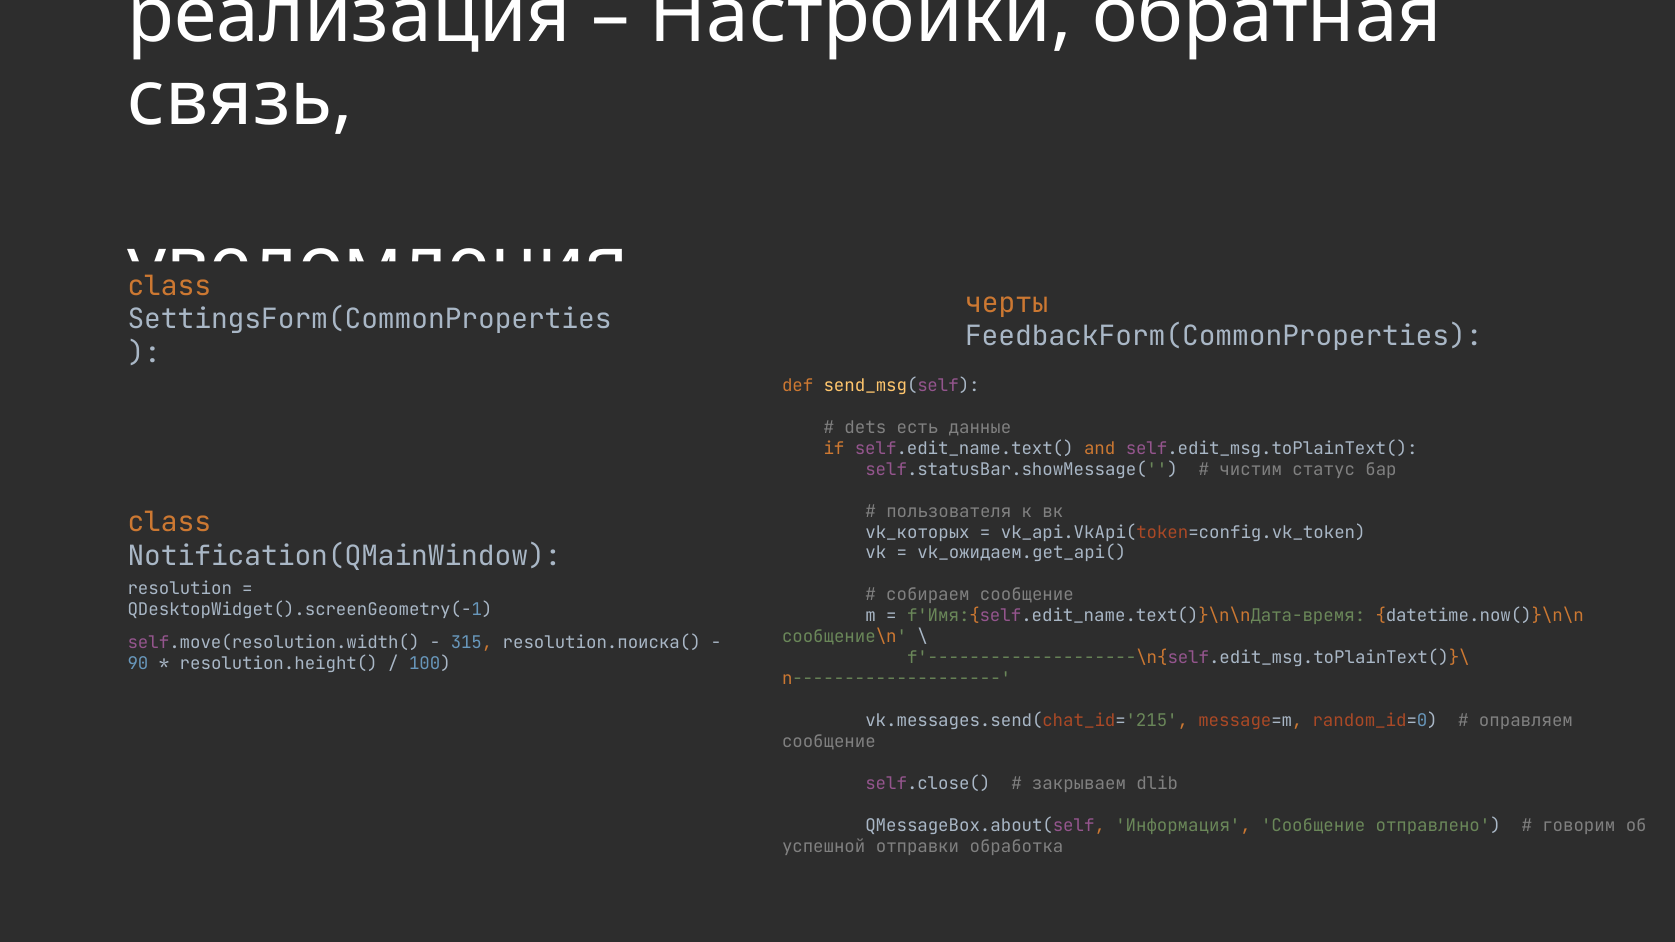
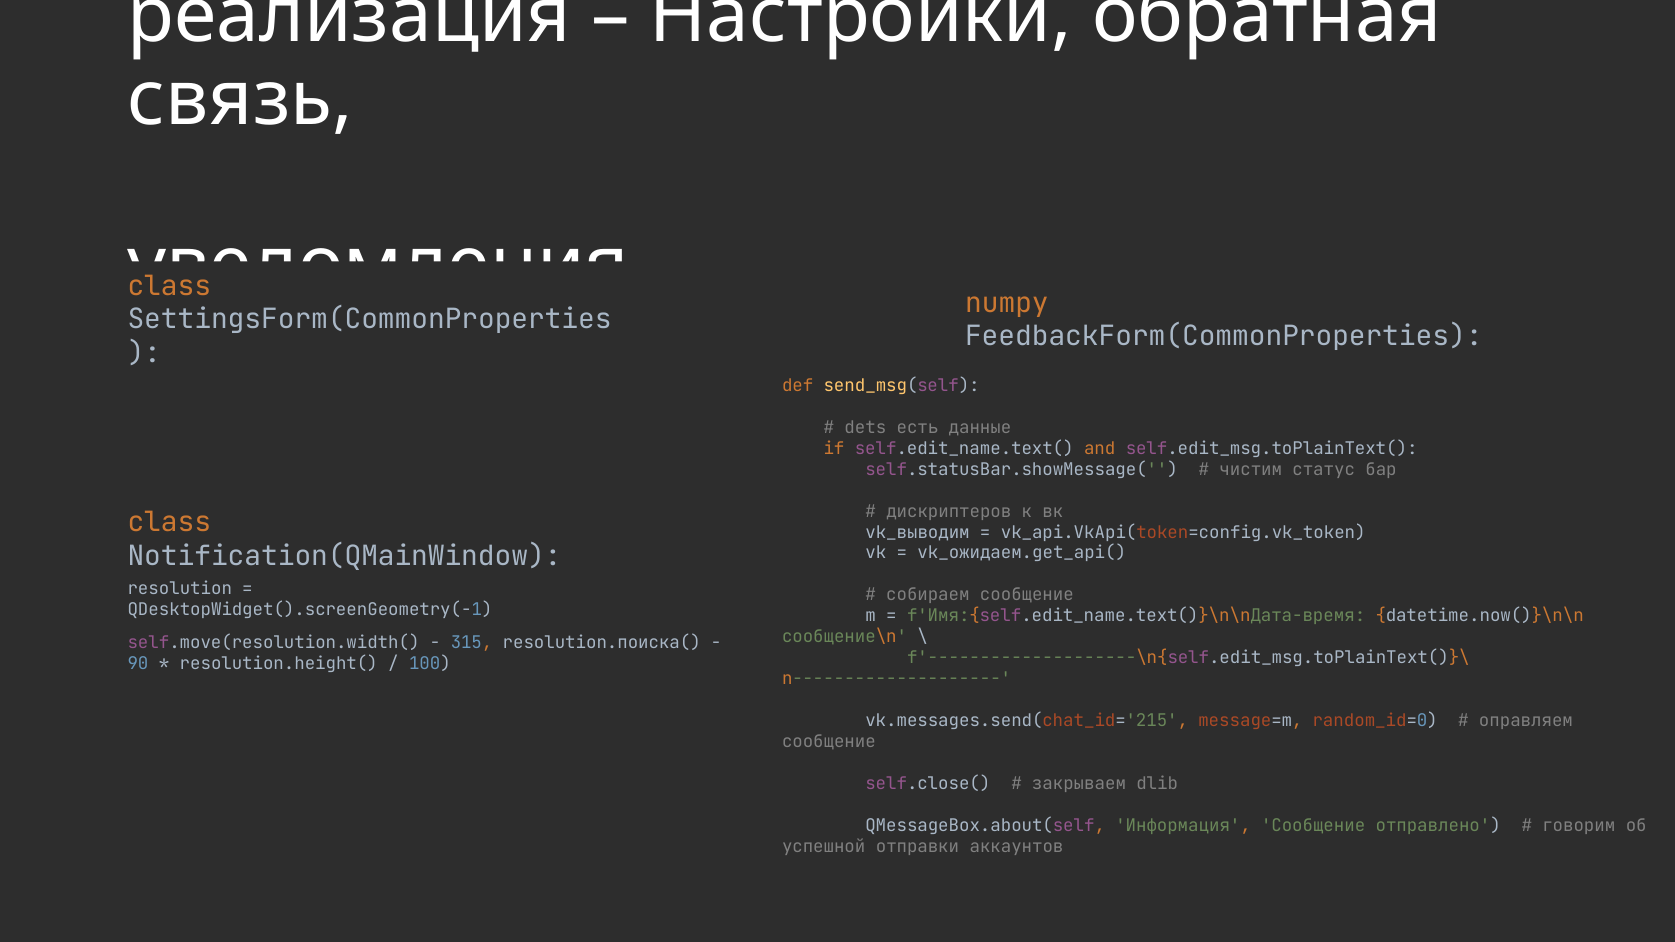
черты: черты -> numpy
пользователя: пользователя -> дискриптеров
vk_которых: vk_которых -> vk_выводим
обработка: обработка -> аккаунтов
